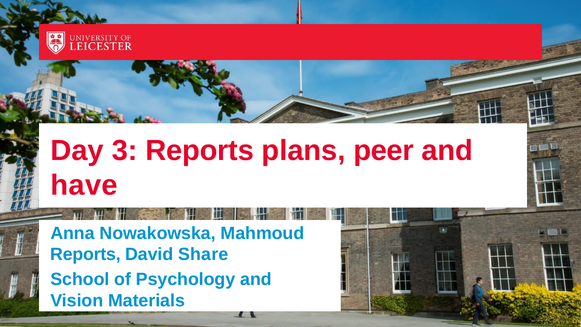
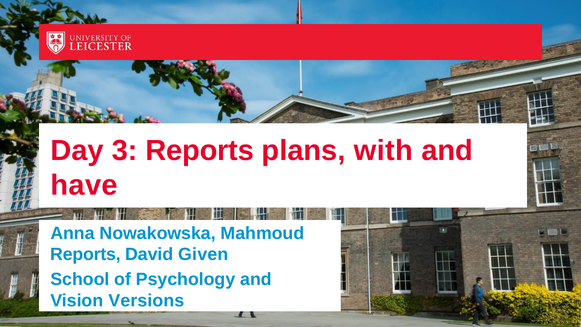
peer: peer -> with
Share: Share -> Given
Materials: Materials -> Versions
